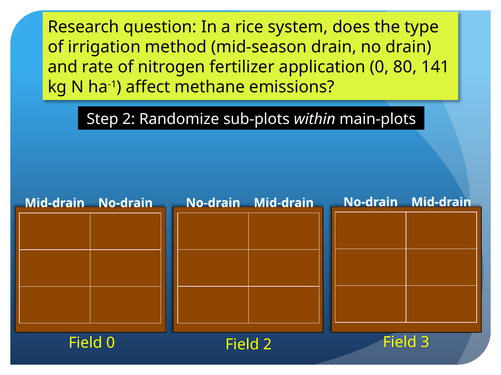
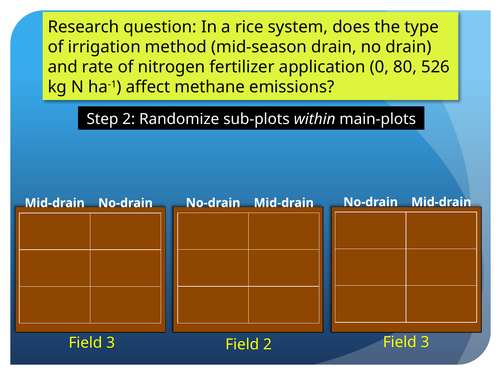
141: 141 -> 526
0 at (111, 343): 0 -> 3
